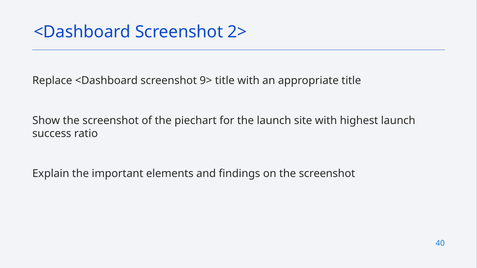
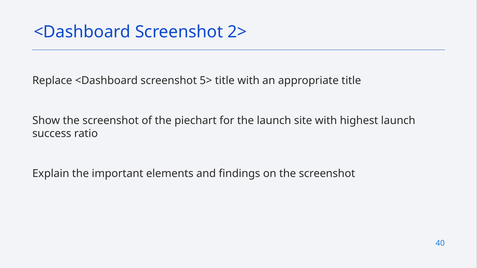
9>: 9> -> 5>
